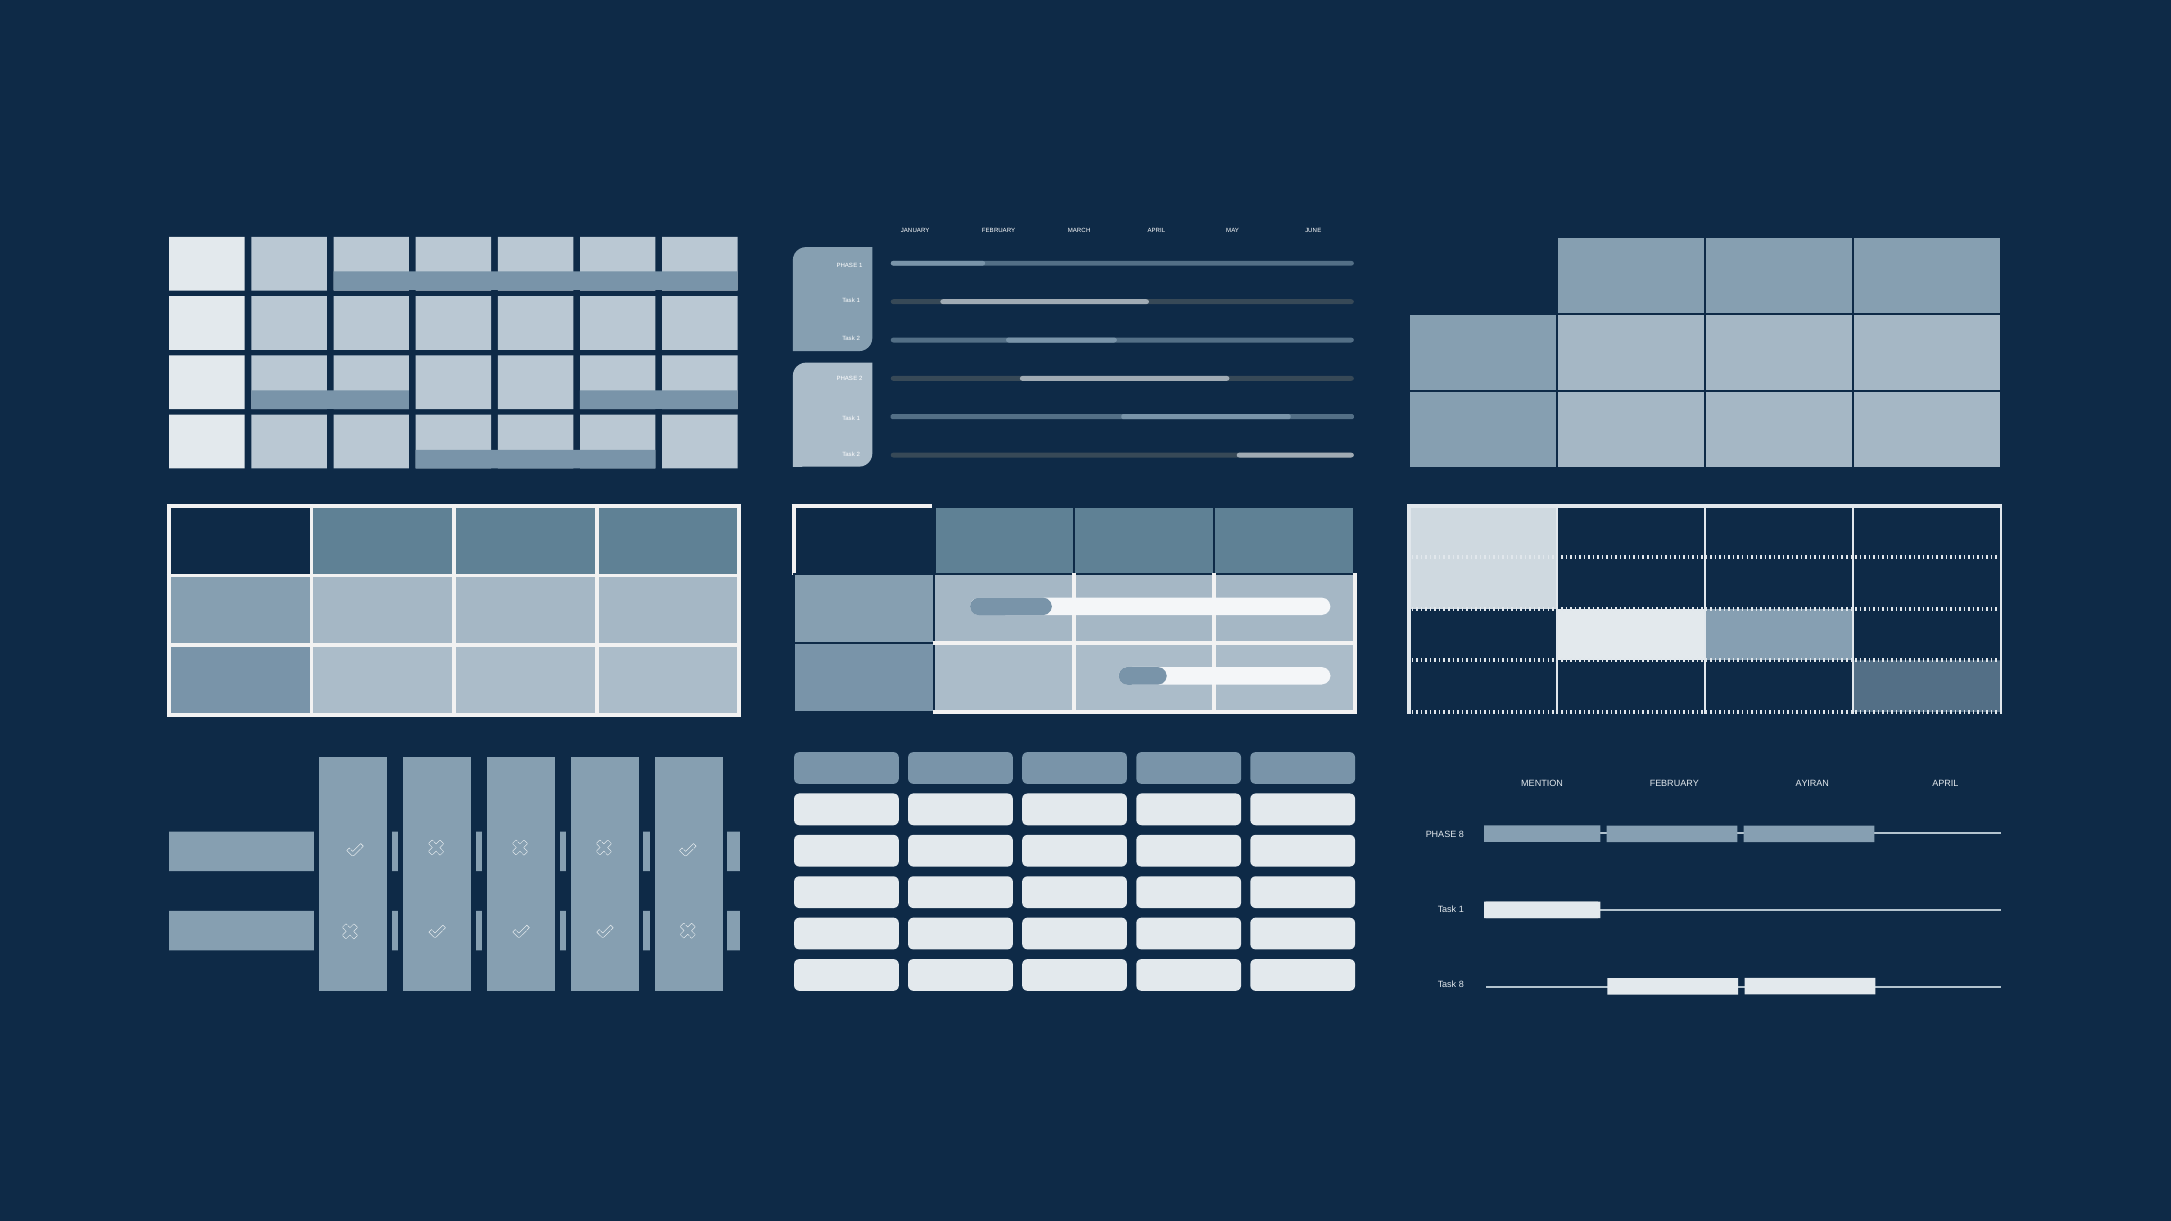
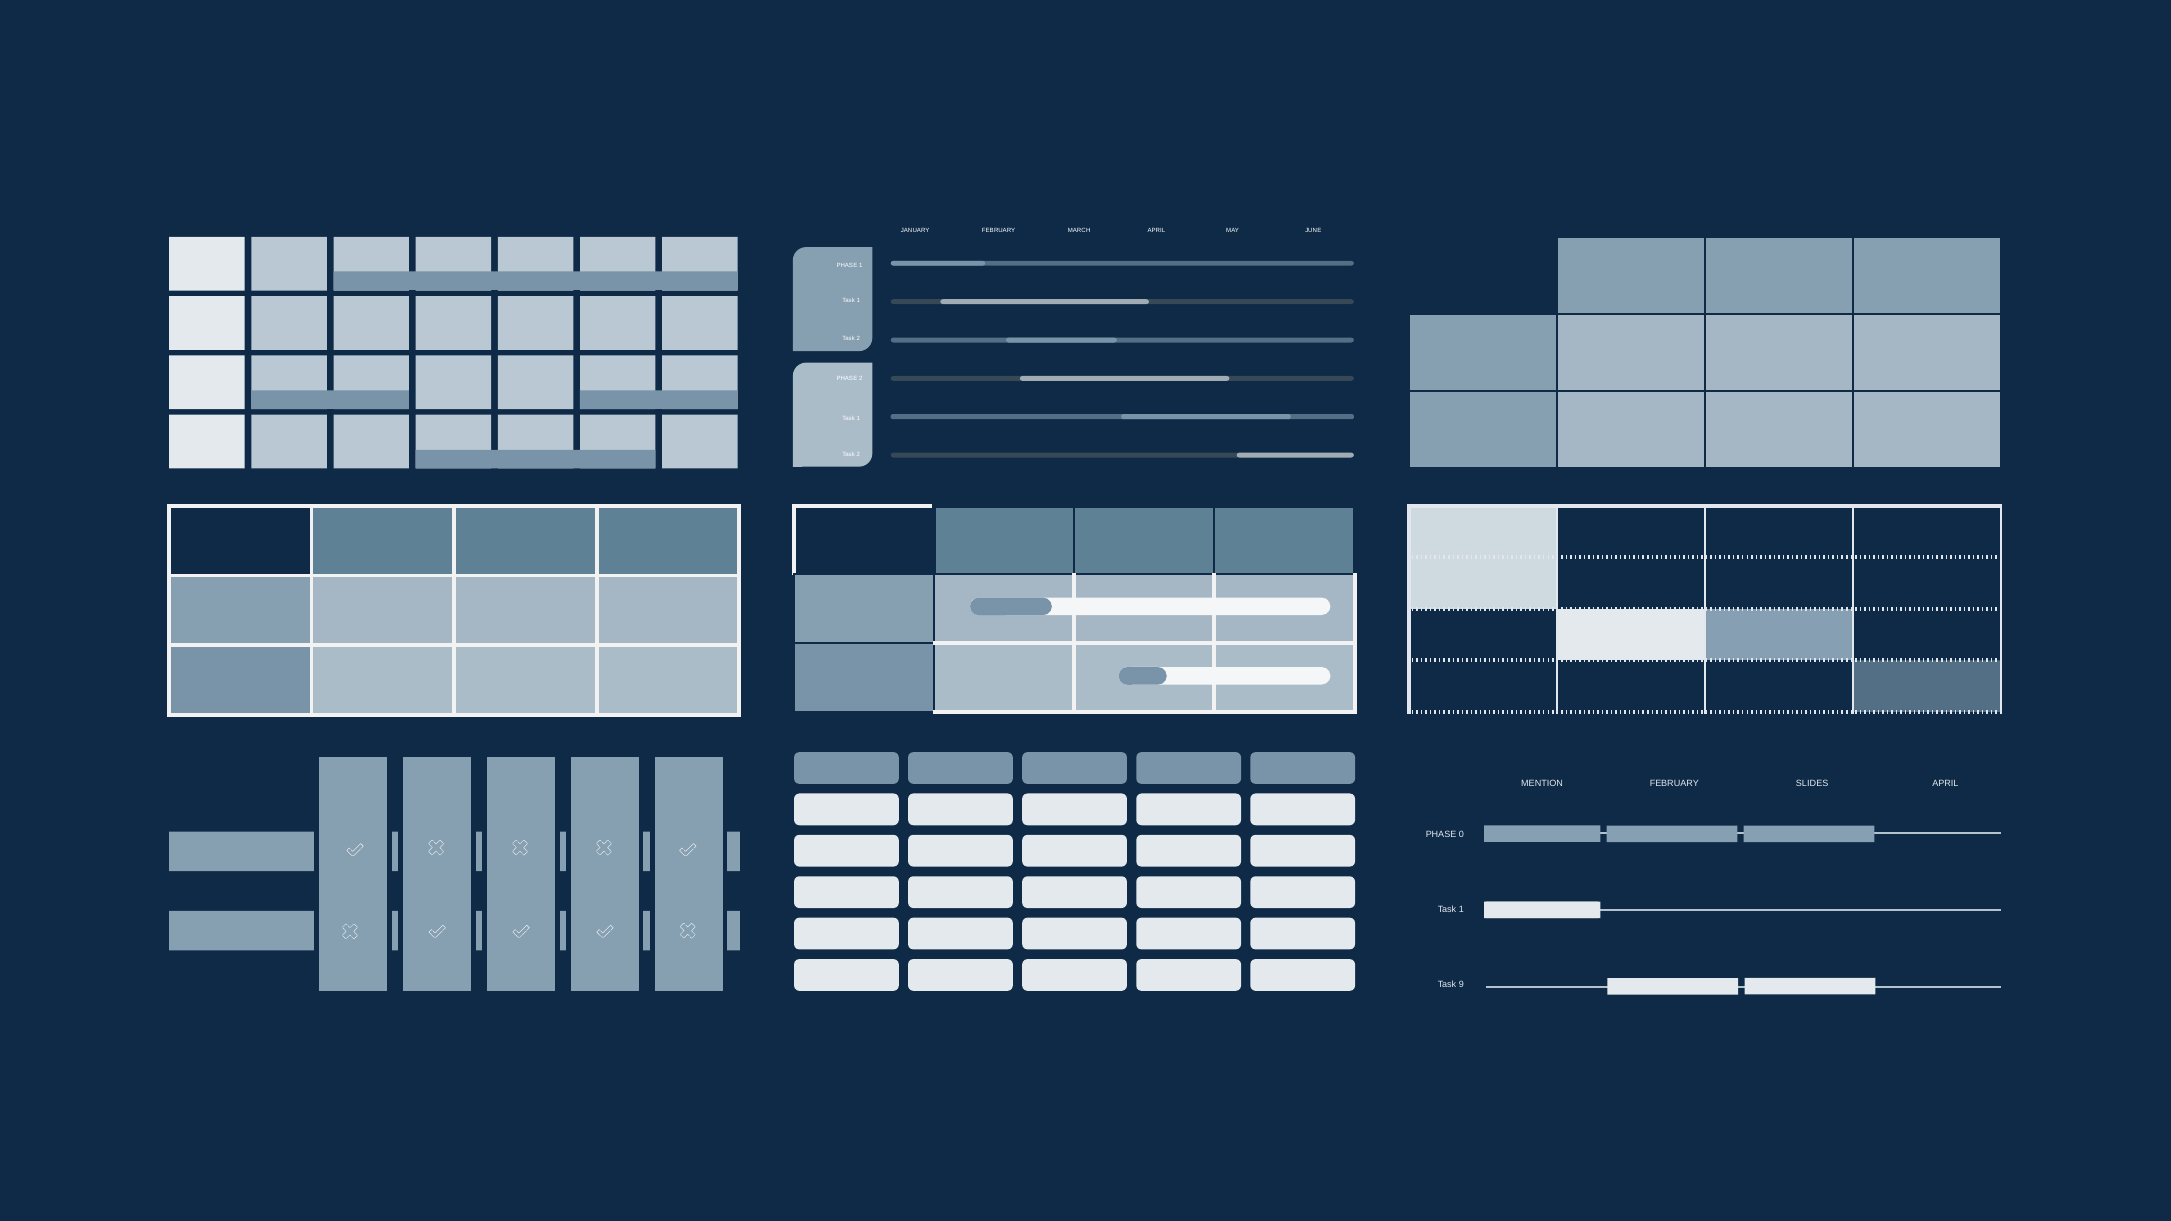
AYIRAN: AYIRAN -> SLIDES
PHASE 8: 8 -> 0
Task 8: 8 -> 9
